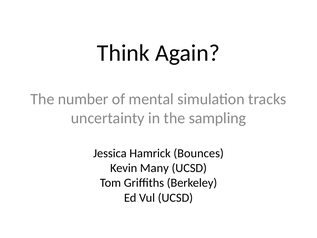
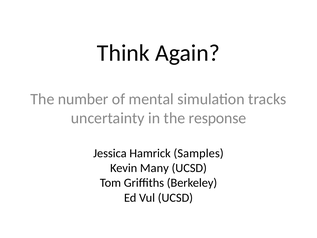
sampling: sampling -> response
Bounces: Bounces -> Samples
